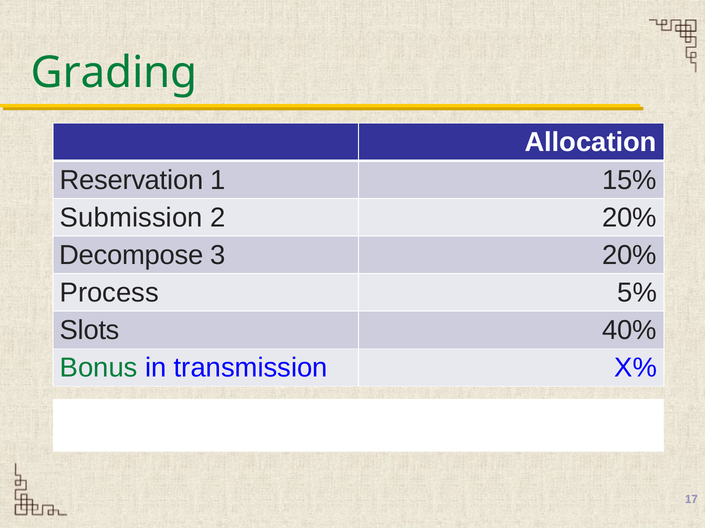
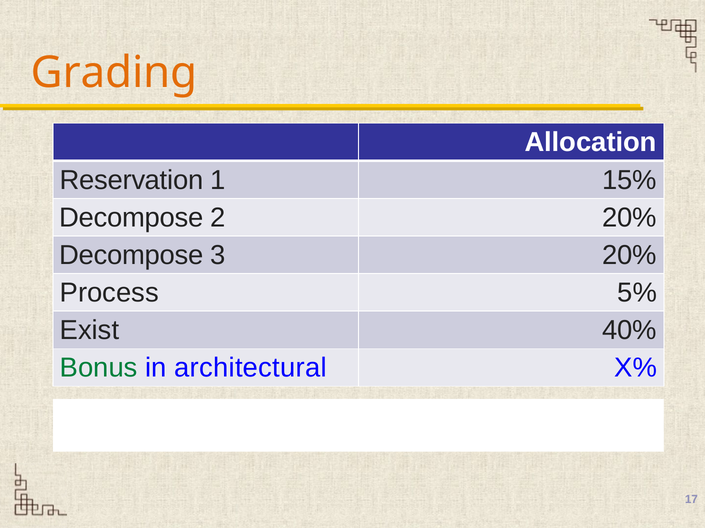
Grading colour: green -> orange
Submission at (131, 218): Submission -> Decompose
Slots: Slots -> Exist
transmission: transmission -> architectural
